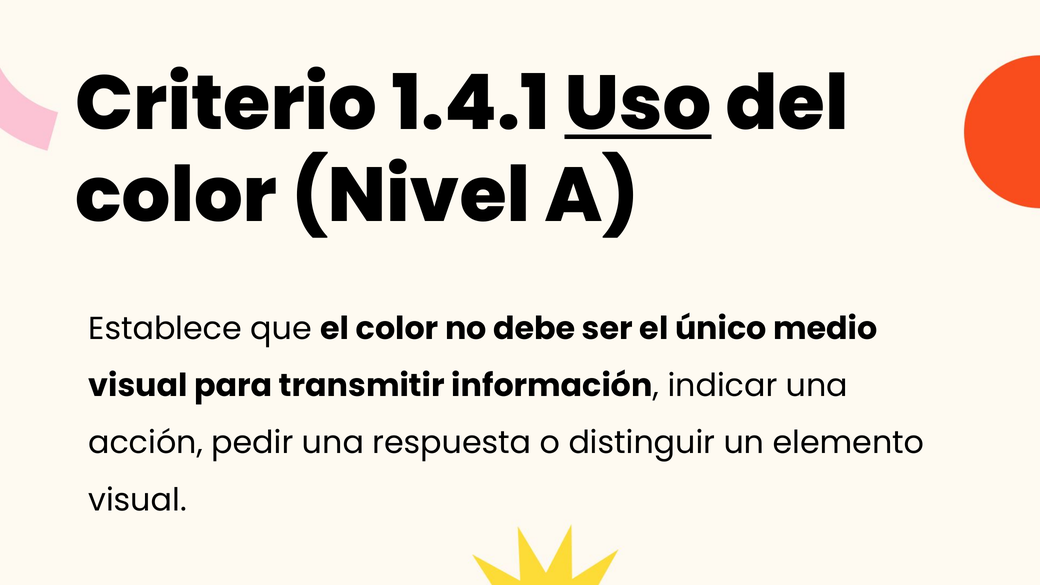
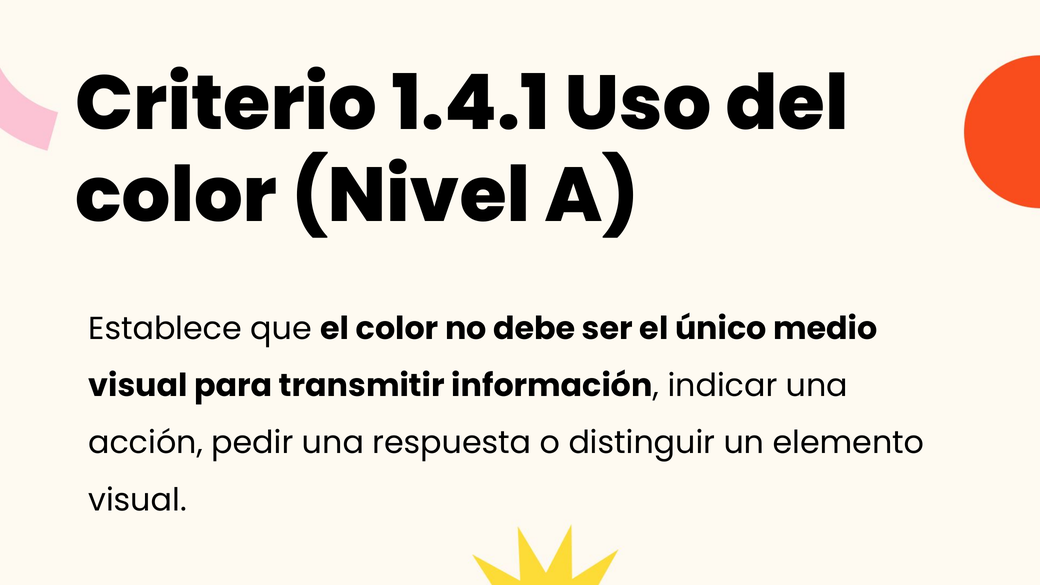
Uso underline: present -> none
